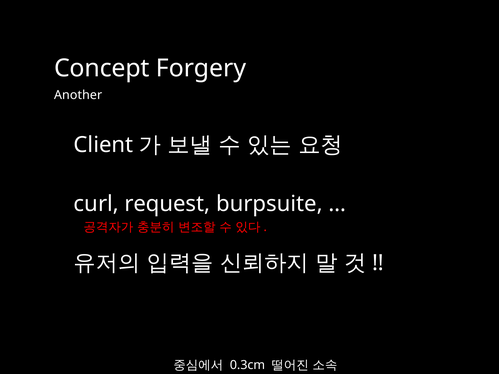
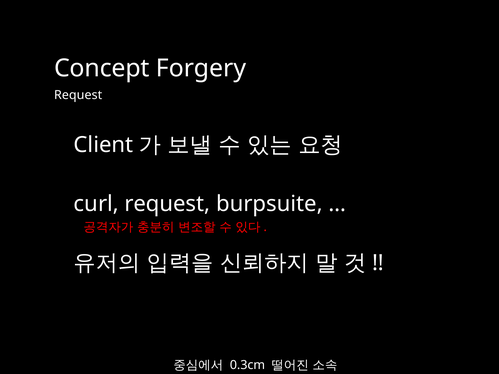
Another at (78, 95): Another -> Request
